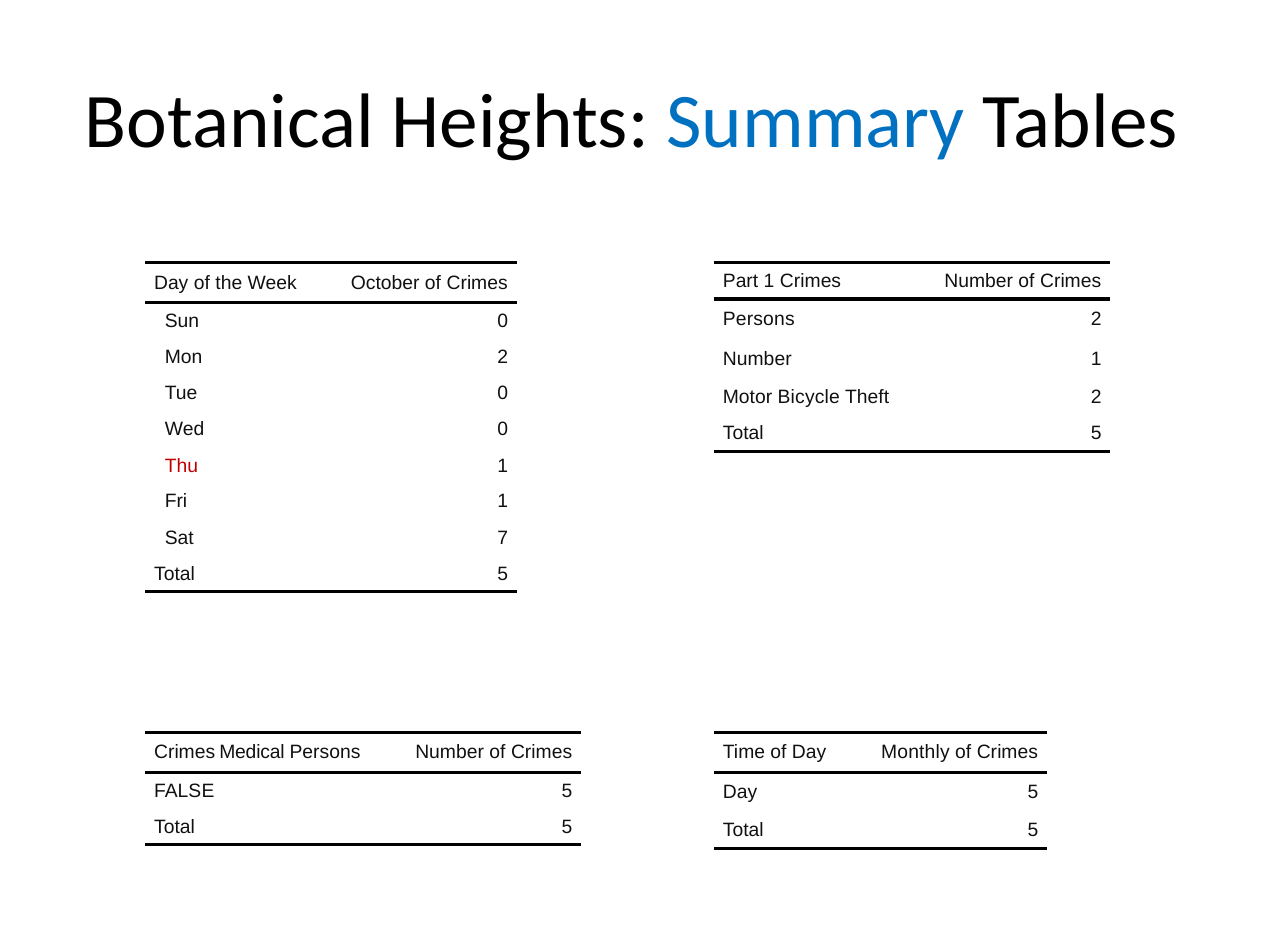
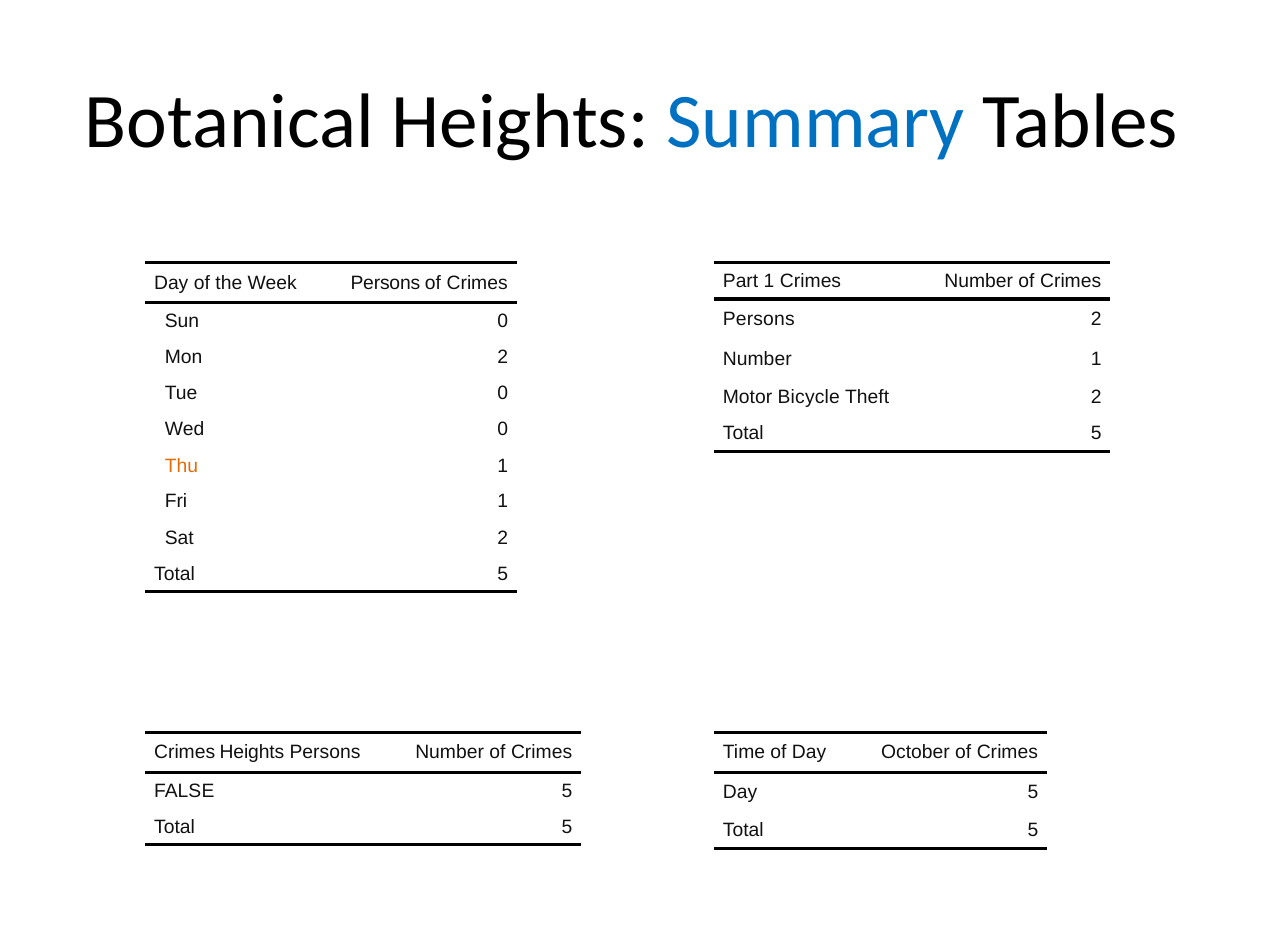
Week October: October -> Persons
Thu colour: red -> orange
Sat 7: 7 -> 2
Crimes Medical: Medical -> Heights
Monthly: Monthly -> October
